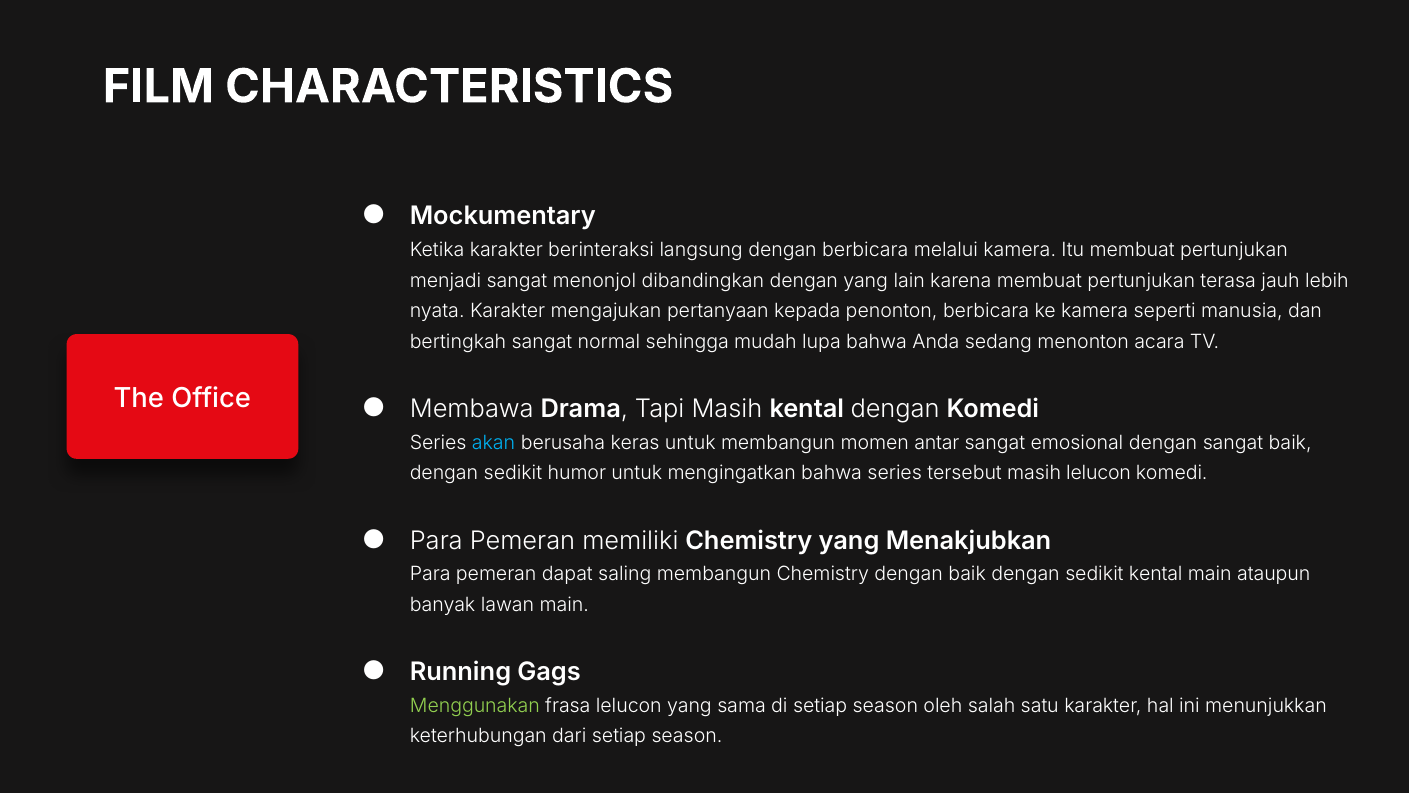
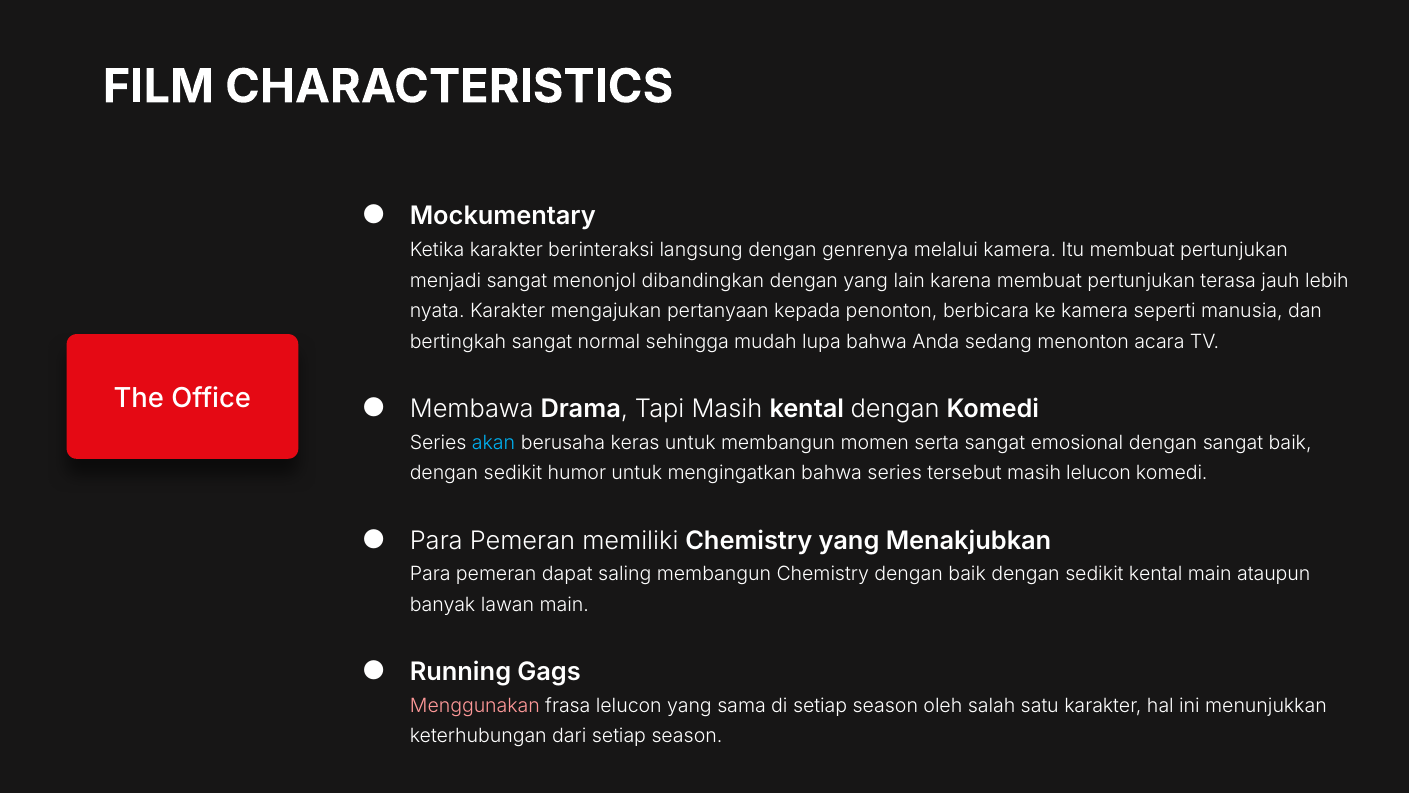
dengan berbicara: berbicara -> genrenya
antar: antar -> serta
Menggunakan colour: light green -> pink
